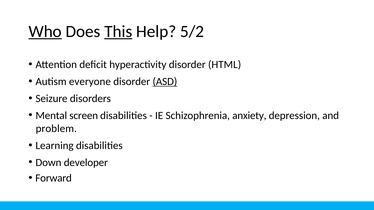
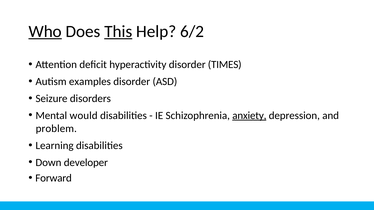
5/2: 5/2 -> 6/2
HTML: HTML -> TIMES
everyone: everyone -> examples
ASD underline: present -> none
screen: screen -> would
anxiety underline: none -> present
